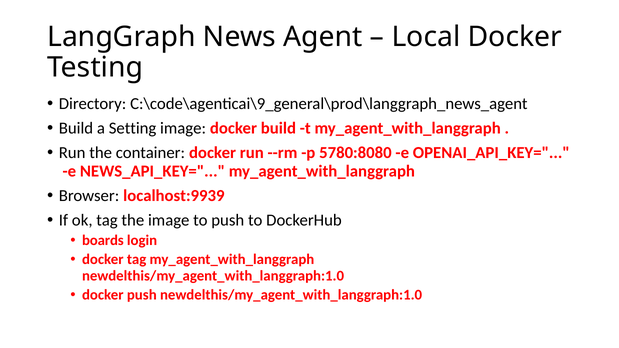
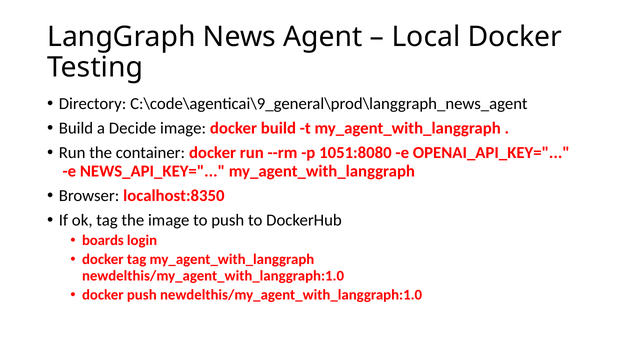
Setting: Setting -> Decide
5780:8080: 5780:8080 -> 1051:8080
localhost:9939: localhost:9939 -> localhost:8350
